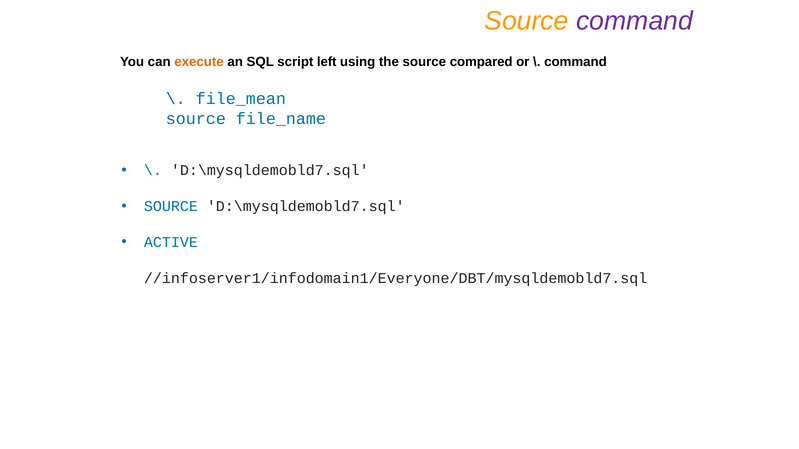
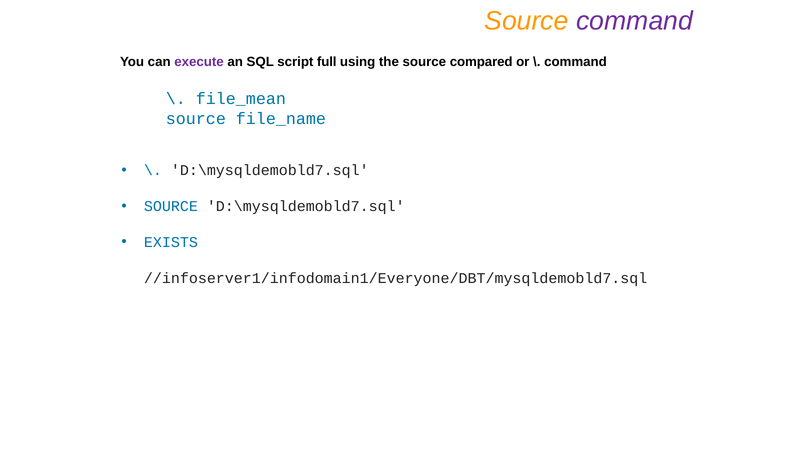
execute colour: orange -> purple
left: left -> full
ACTIVE: ACTIVE -> EXISTS
